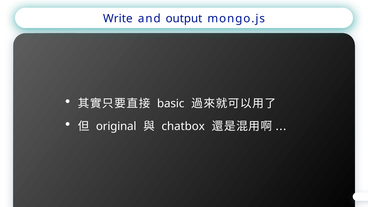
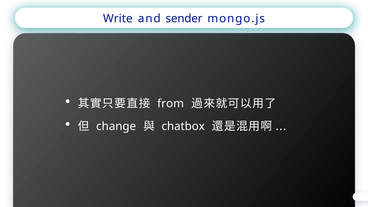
output: output -> sender
basic: basic -> from
original: original -> change
